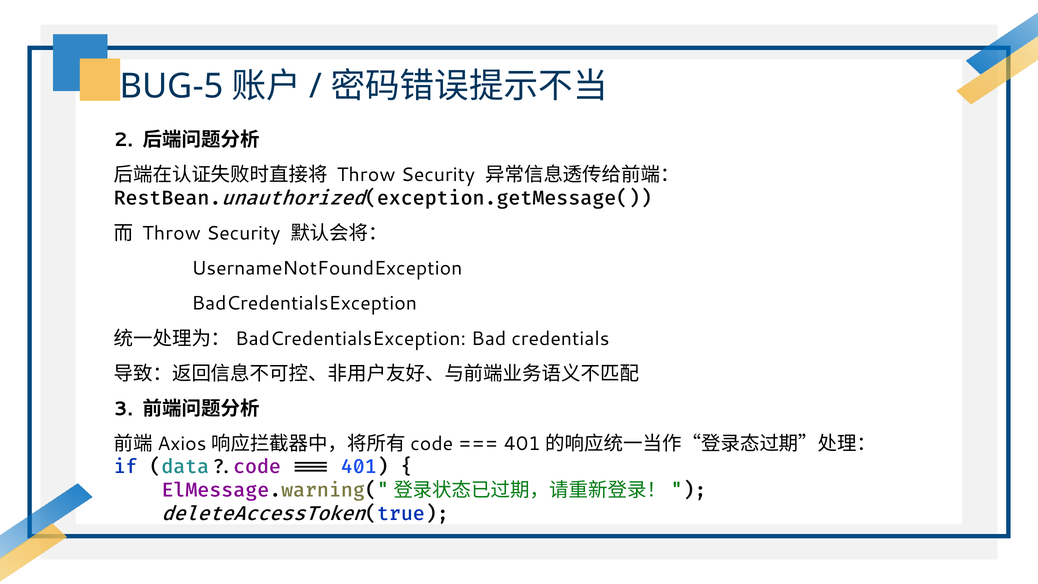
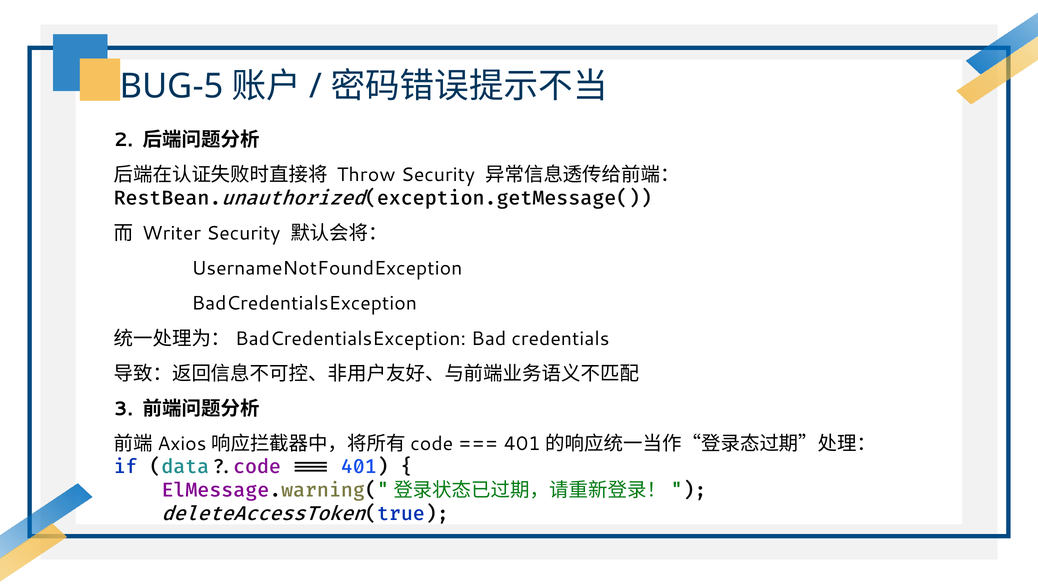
Throw at (172, 233): Throw -> Writer
